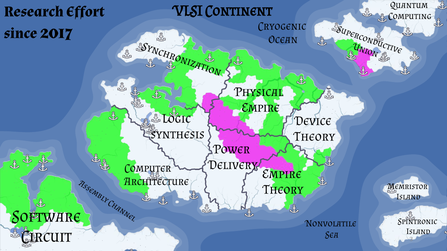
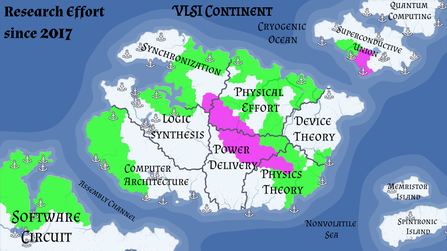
Empire at (261, 108): Empire -> Effort
Empire at (282, 174): Empire -> Physics
